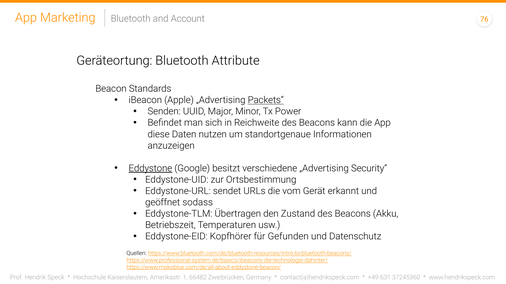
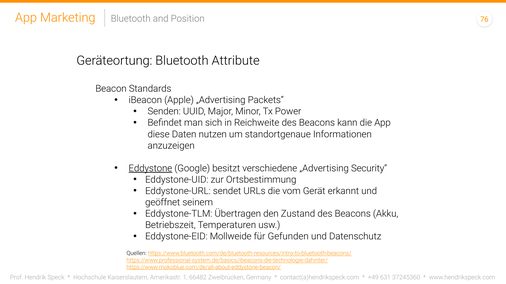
Account: Account -> Position
Packets“ underline: present -> none
sodass: sodass -> seinem
Kopfhörer: Kopfhörer -> Mollweide
